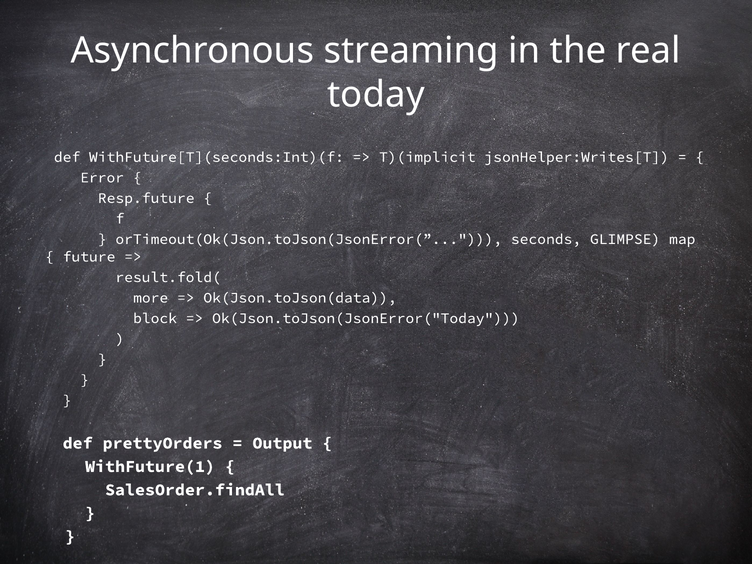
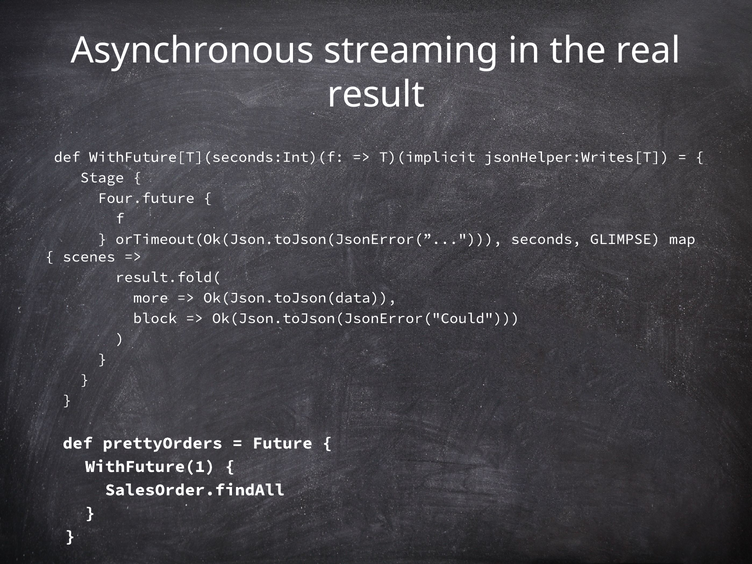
today: today -> result
Error: Error -> Stage
Resp.future: Resp.future -> Four.future
future: future -> scenes
Ok(Json.toJson(JsonError("Today: Ok(Json.toJson(JsonError("Today -> Ok(Json.toJson(JsonError("Could
Output: Output -> Future
